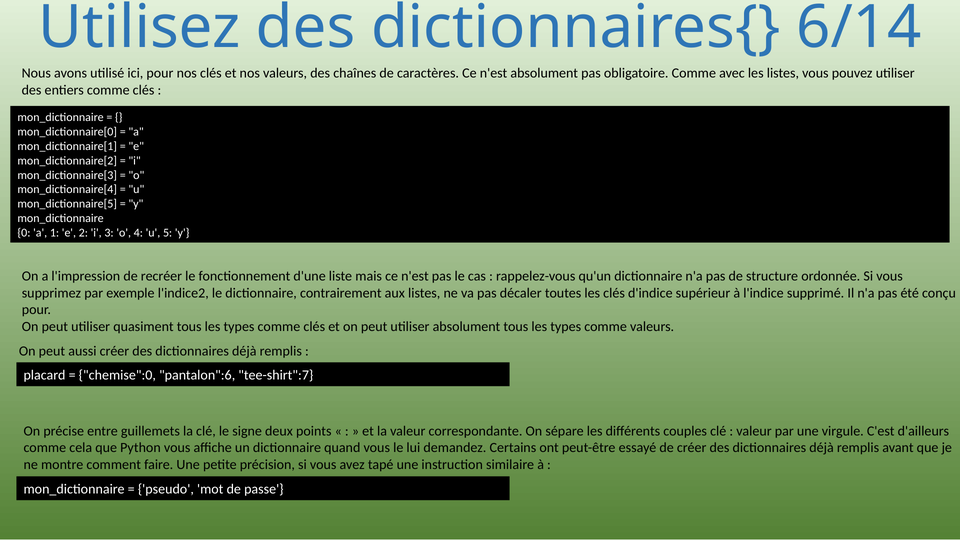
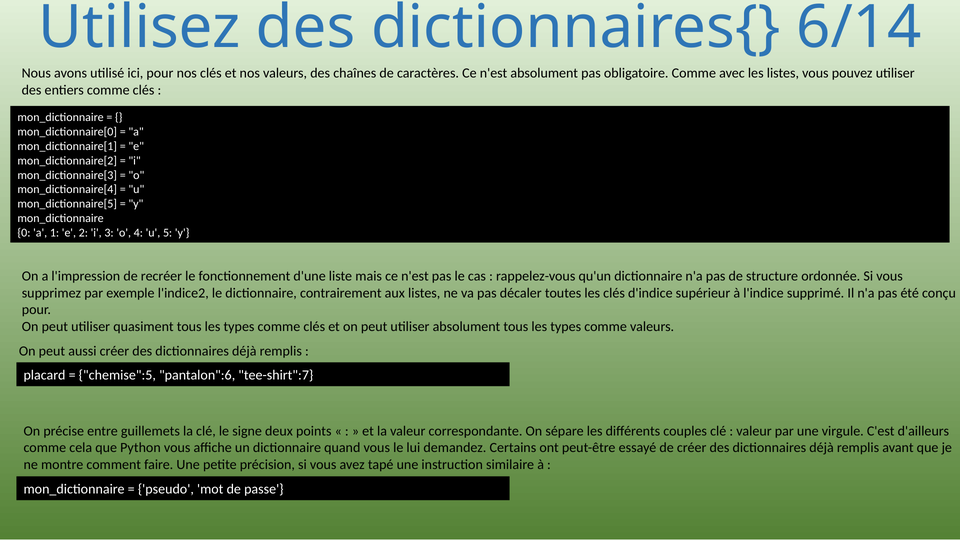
chemise":0: chemise":0 -> chemise":5
